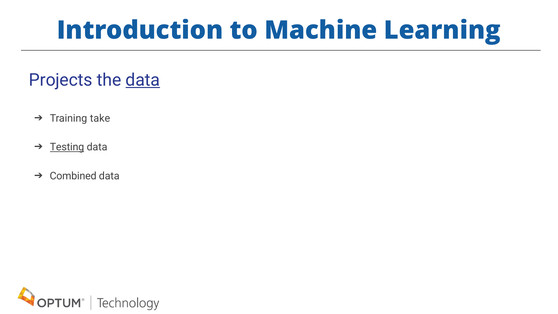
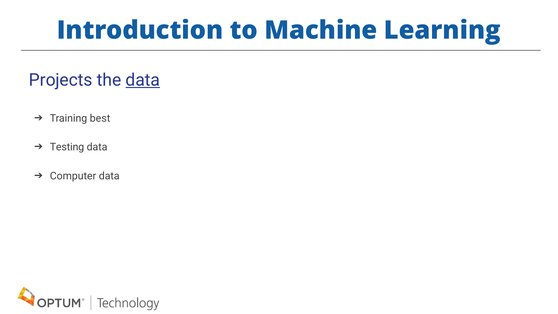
take: take -> best
Testing underline: present -> none
Combined: Combined -> Computer
